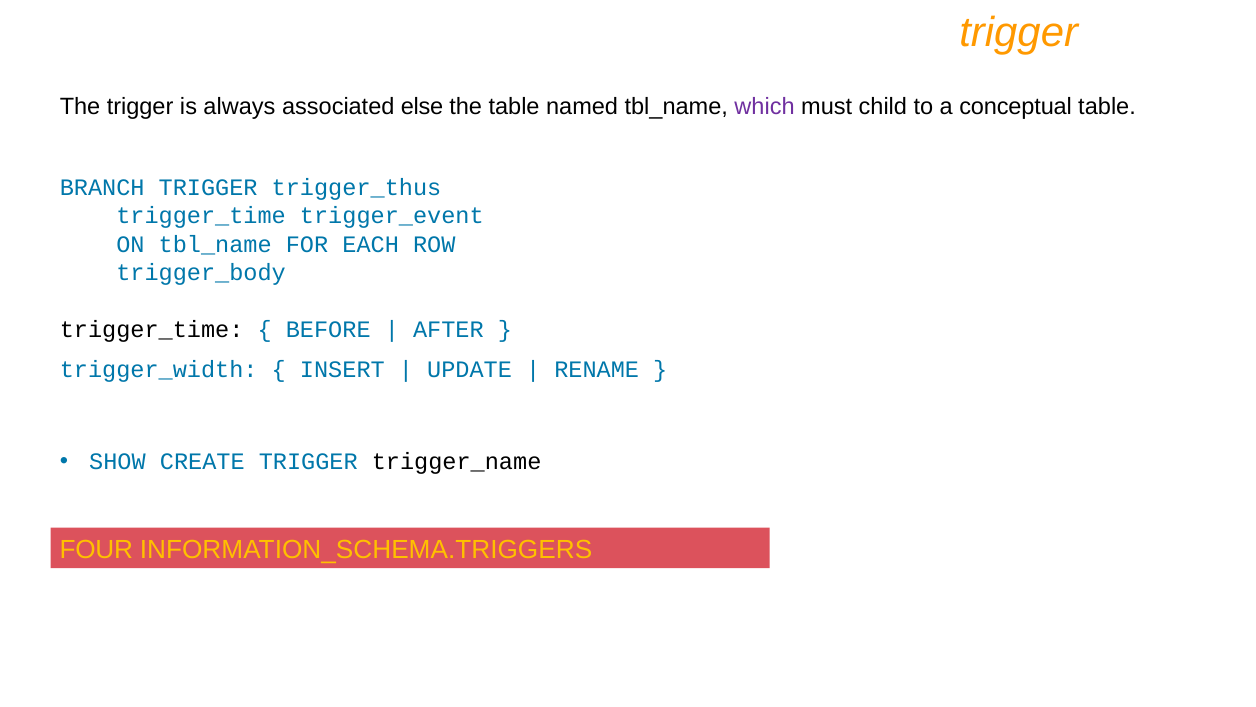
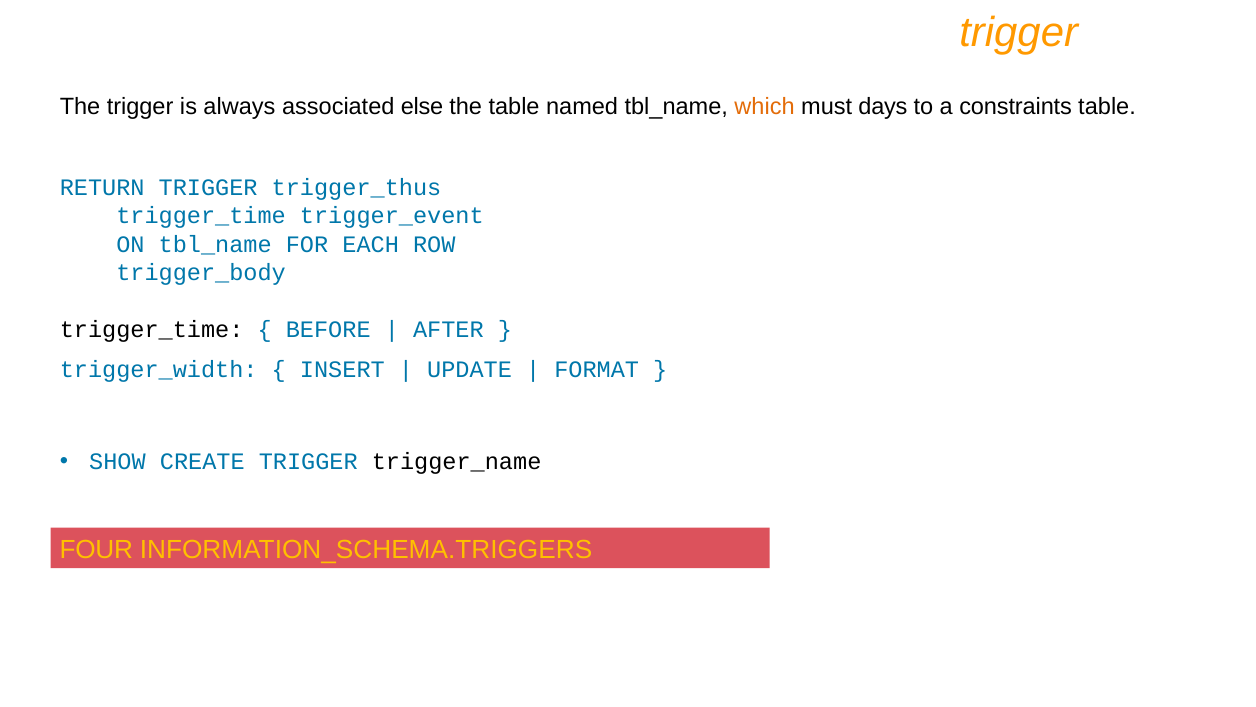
which colour: purple -> orange
child: child -> days
conceptual: conceptual -> constraints
BRANCH: BRANCH -> RETURN
RENAME: RENAME -> FORMAT
